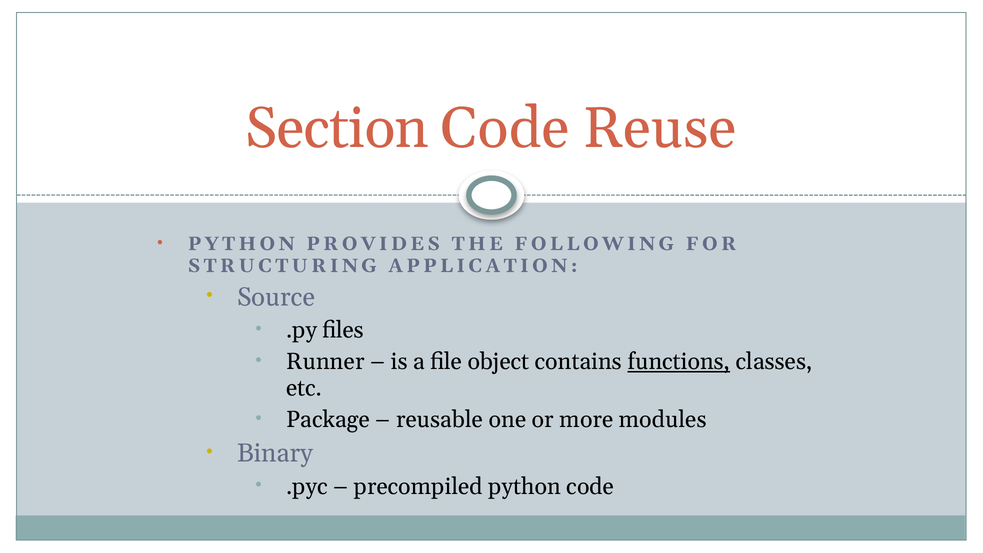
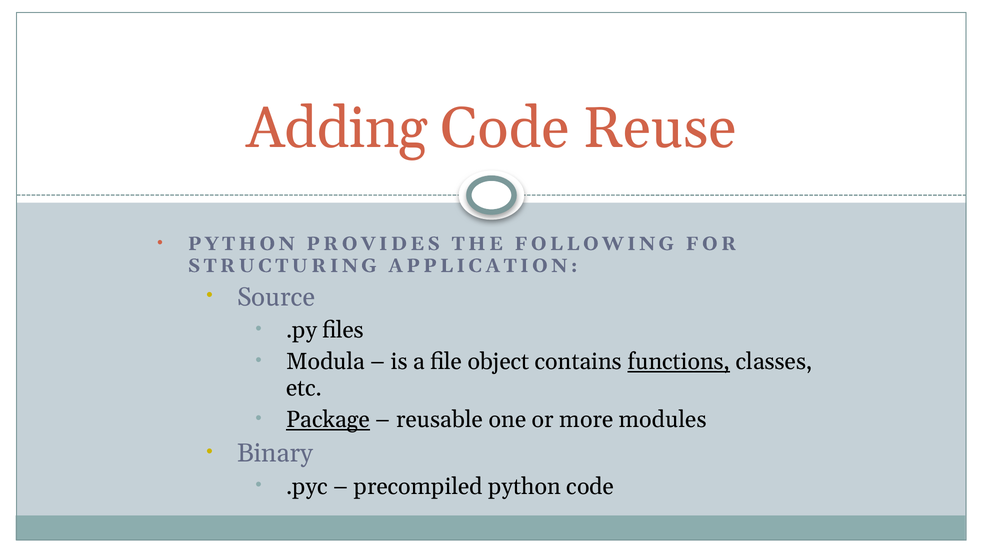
Section: Section -> Adding
Runner: Runner -> Modula
Package underline: none -> present
